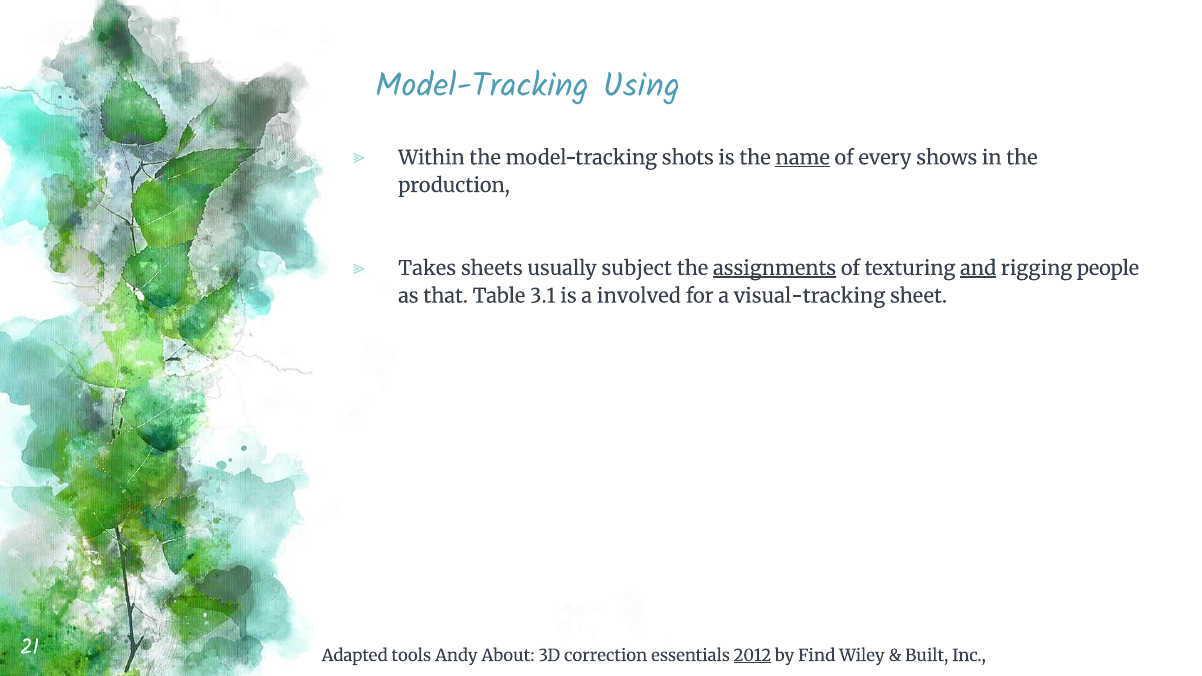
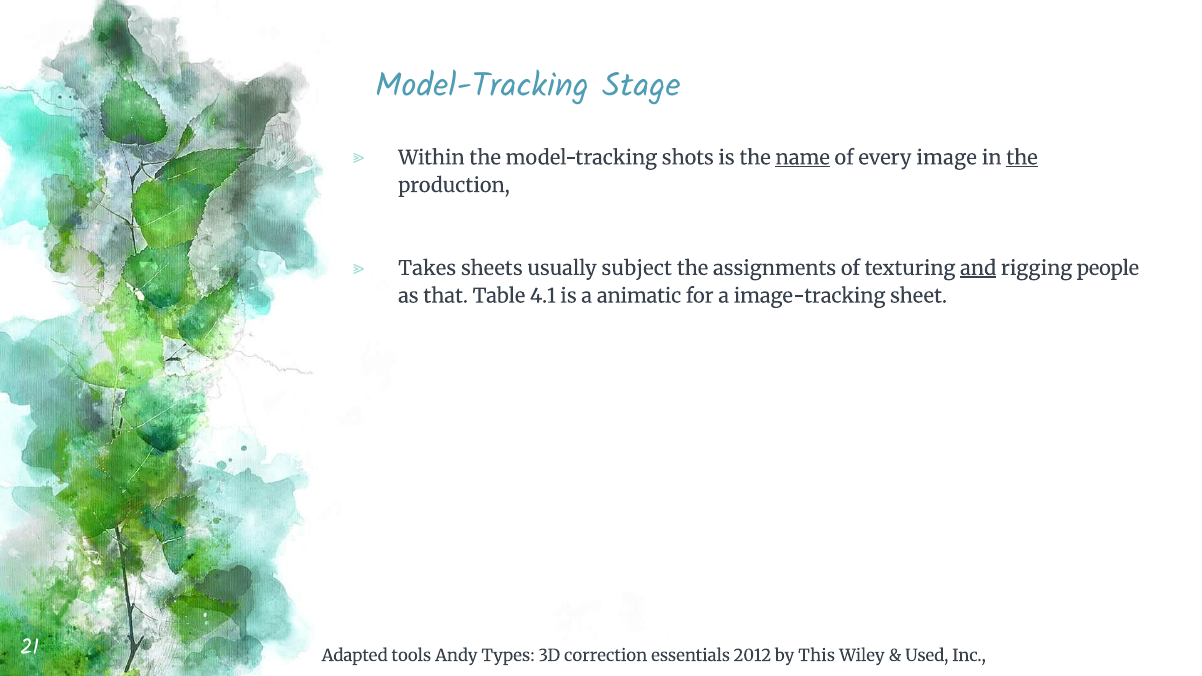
Using: Using -> Stage
shows: shows -> image
the at (1022, 158) underline: none -> present
assignments underline: present -> none
3.1: 3.1 -> 4.1
involved: involved -> animatic
visual-tracking: visual-tracking -> image-tracking
About: About -> Types
2012 underline: present -> none
Find: Find -> This
Built: Built -> Used
